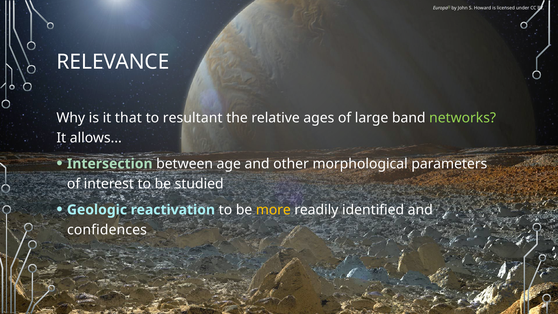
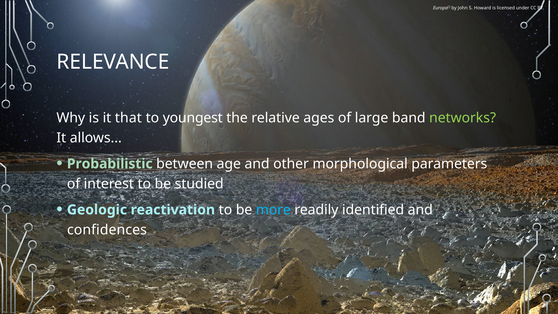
resultant: resultant -> youngest
Intersection: Intersection -> Probabilistic
more colour: yellow -> light blue
